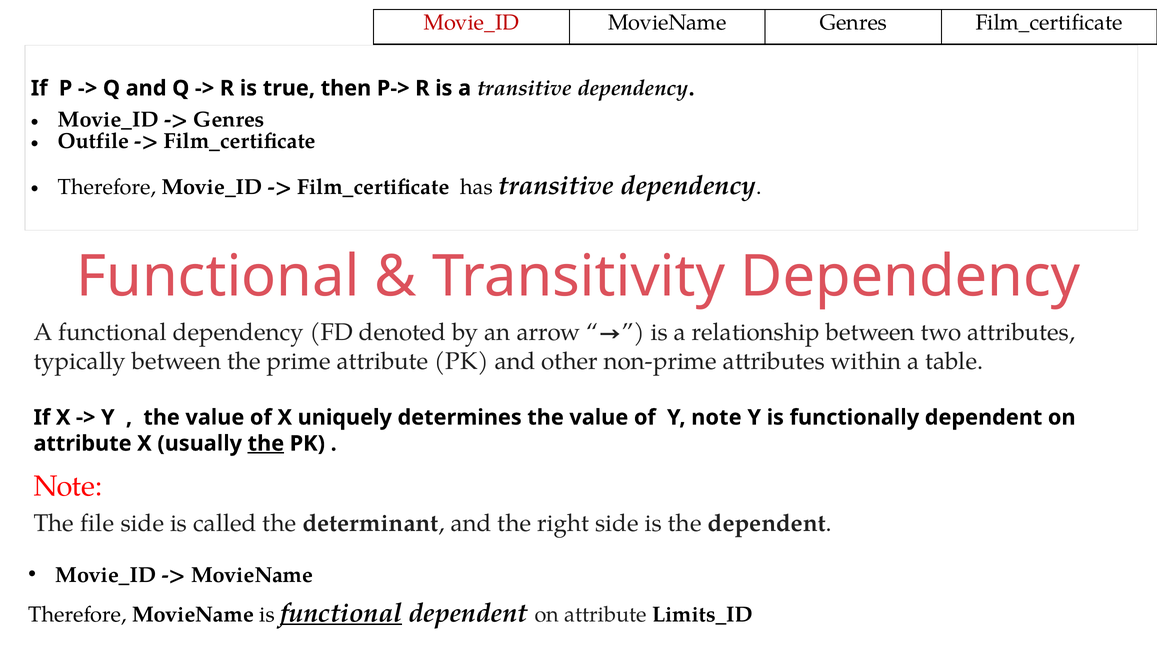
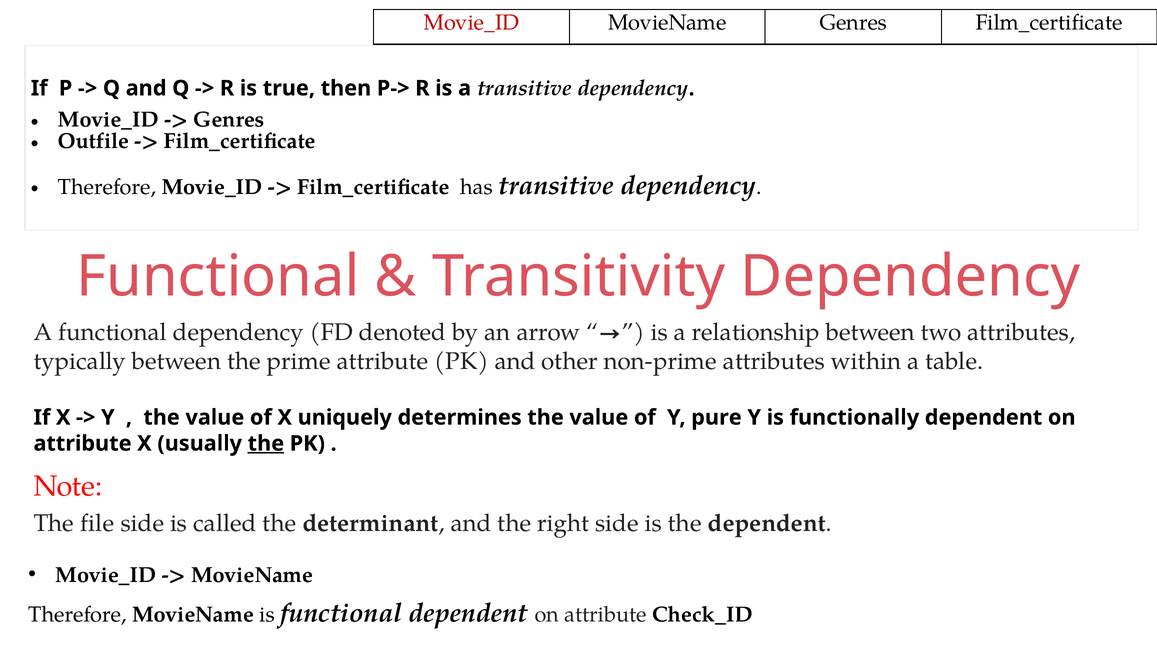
Y note: note -> pure
functional at (341, 613) underline: present -> none
Limits_ID: Limits_ID -> Check_ID
